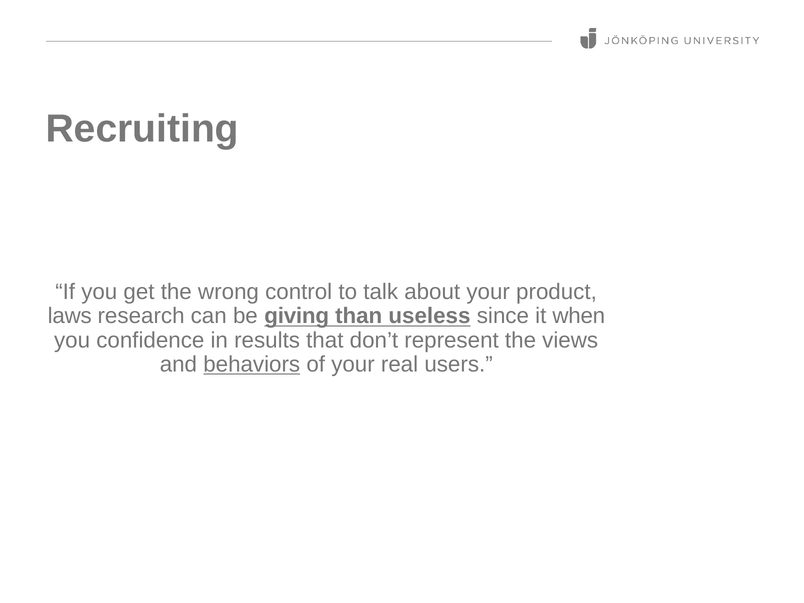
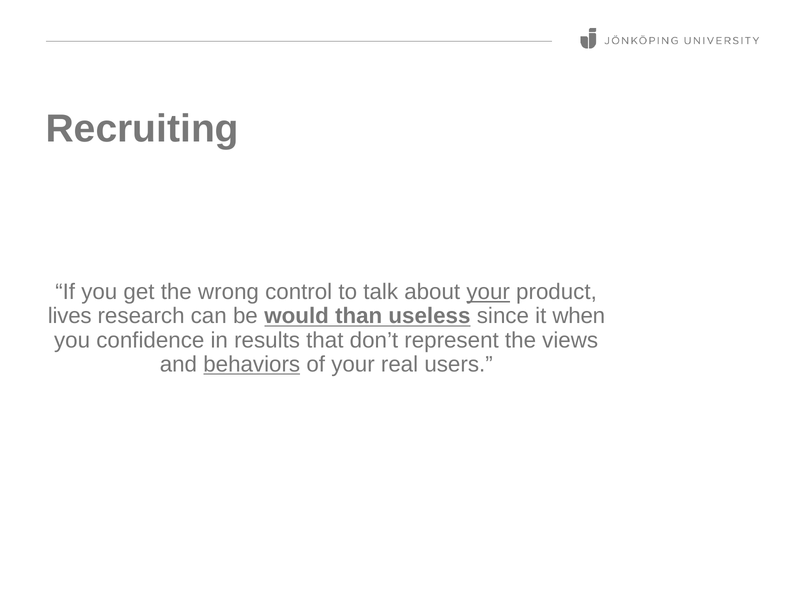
your at (488, 292) underline: none -> present
laws: laws -> lives
giving: giving -> would
